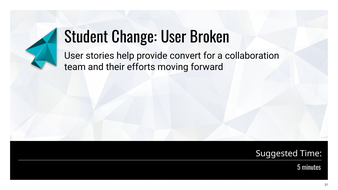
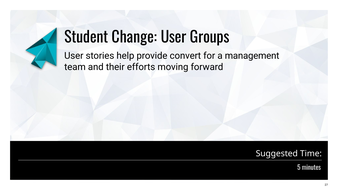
Broken: Broken -> Groups
collaboration: collaboration -> management
